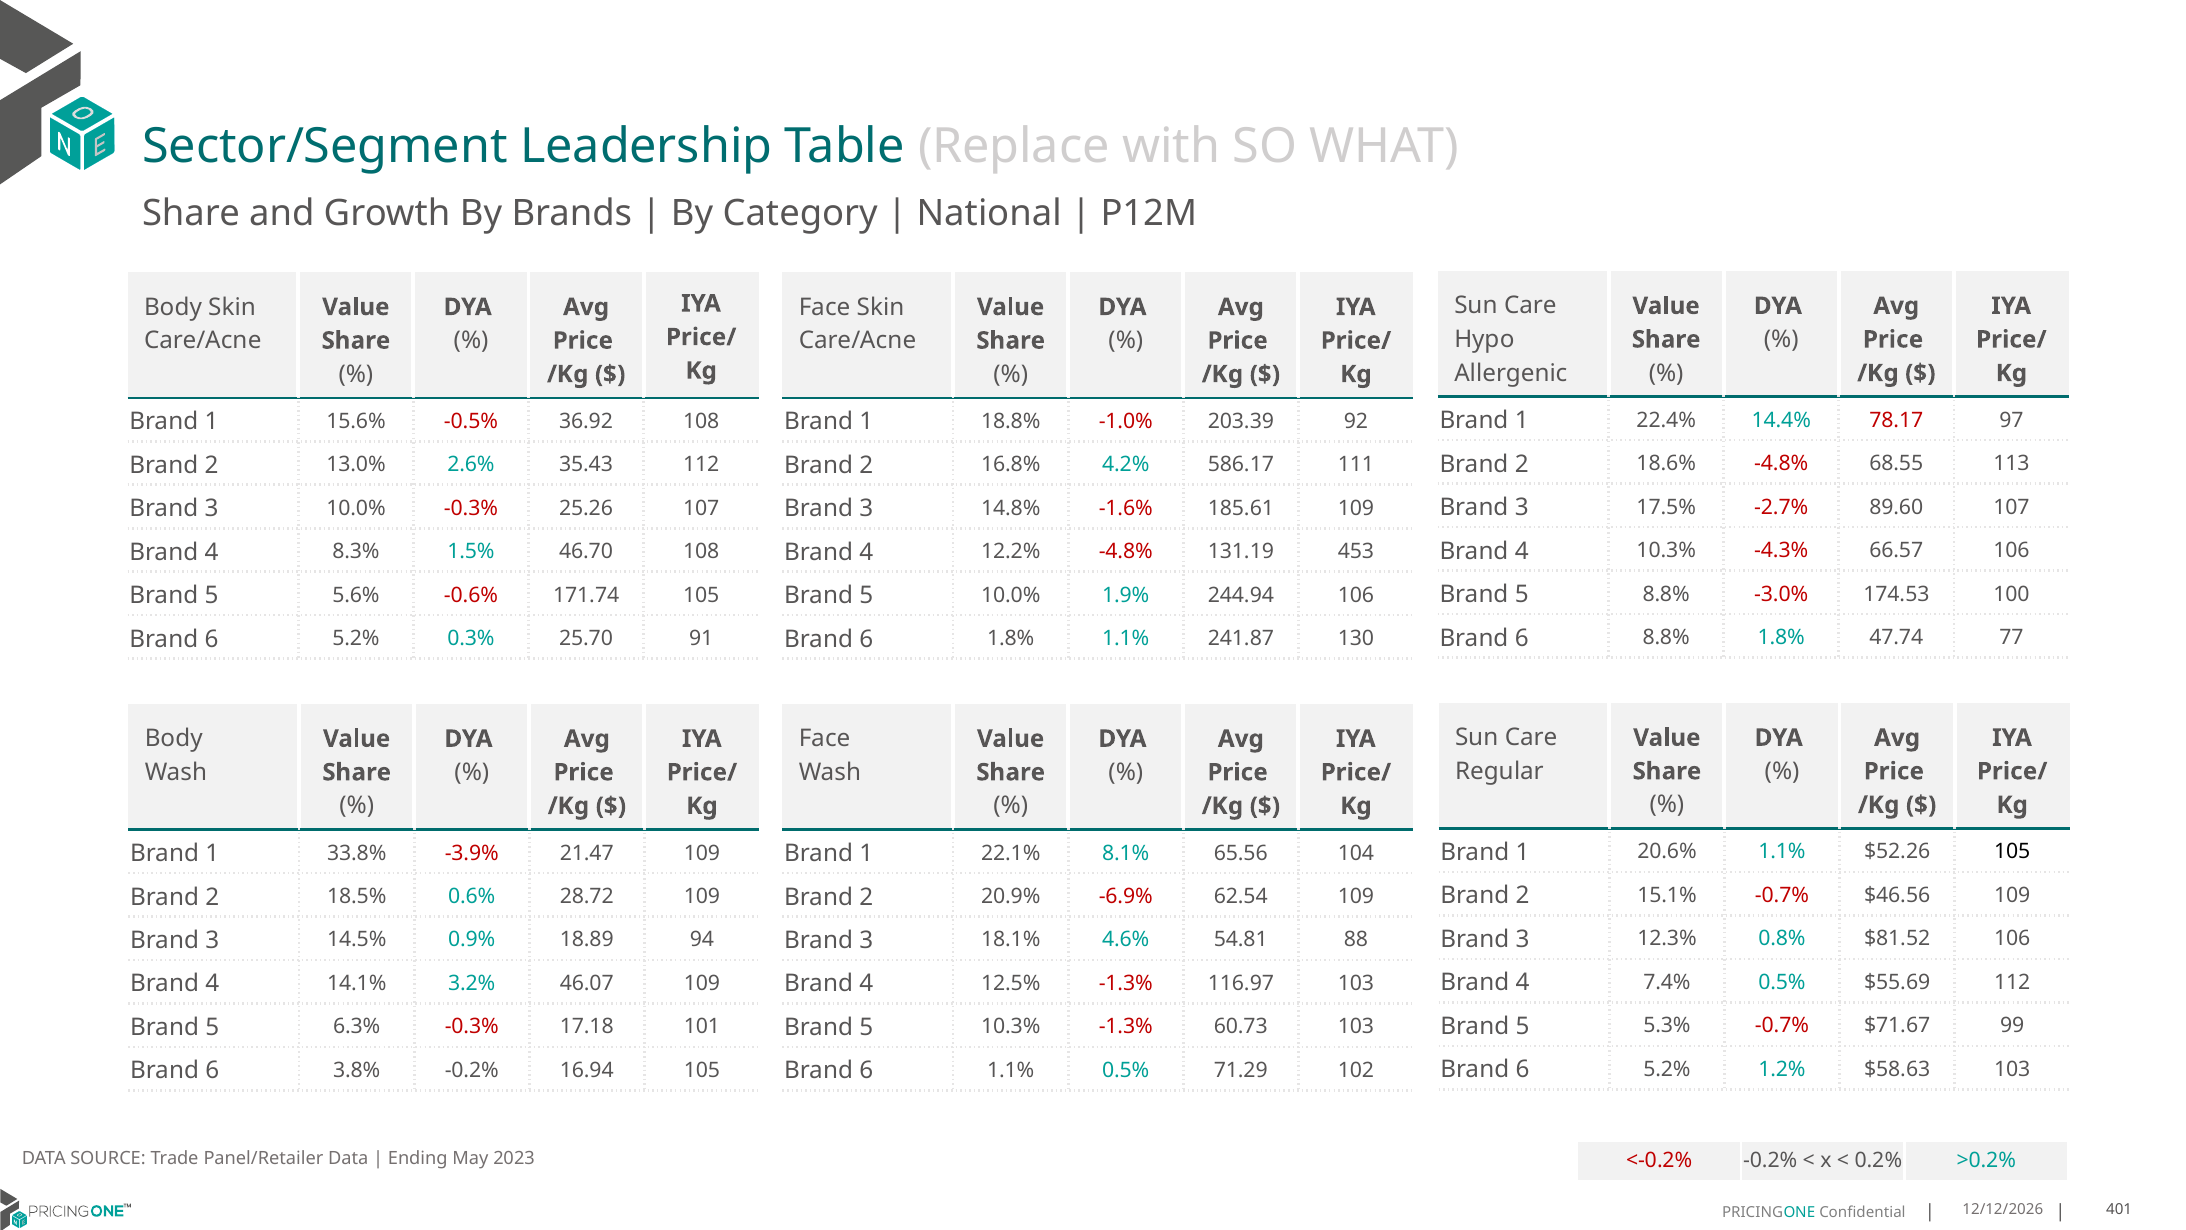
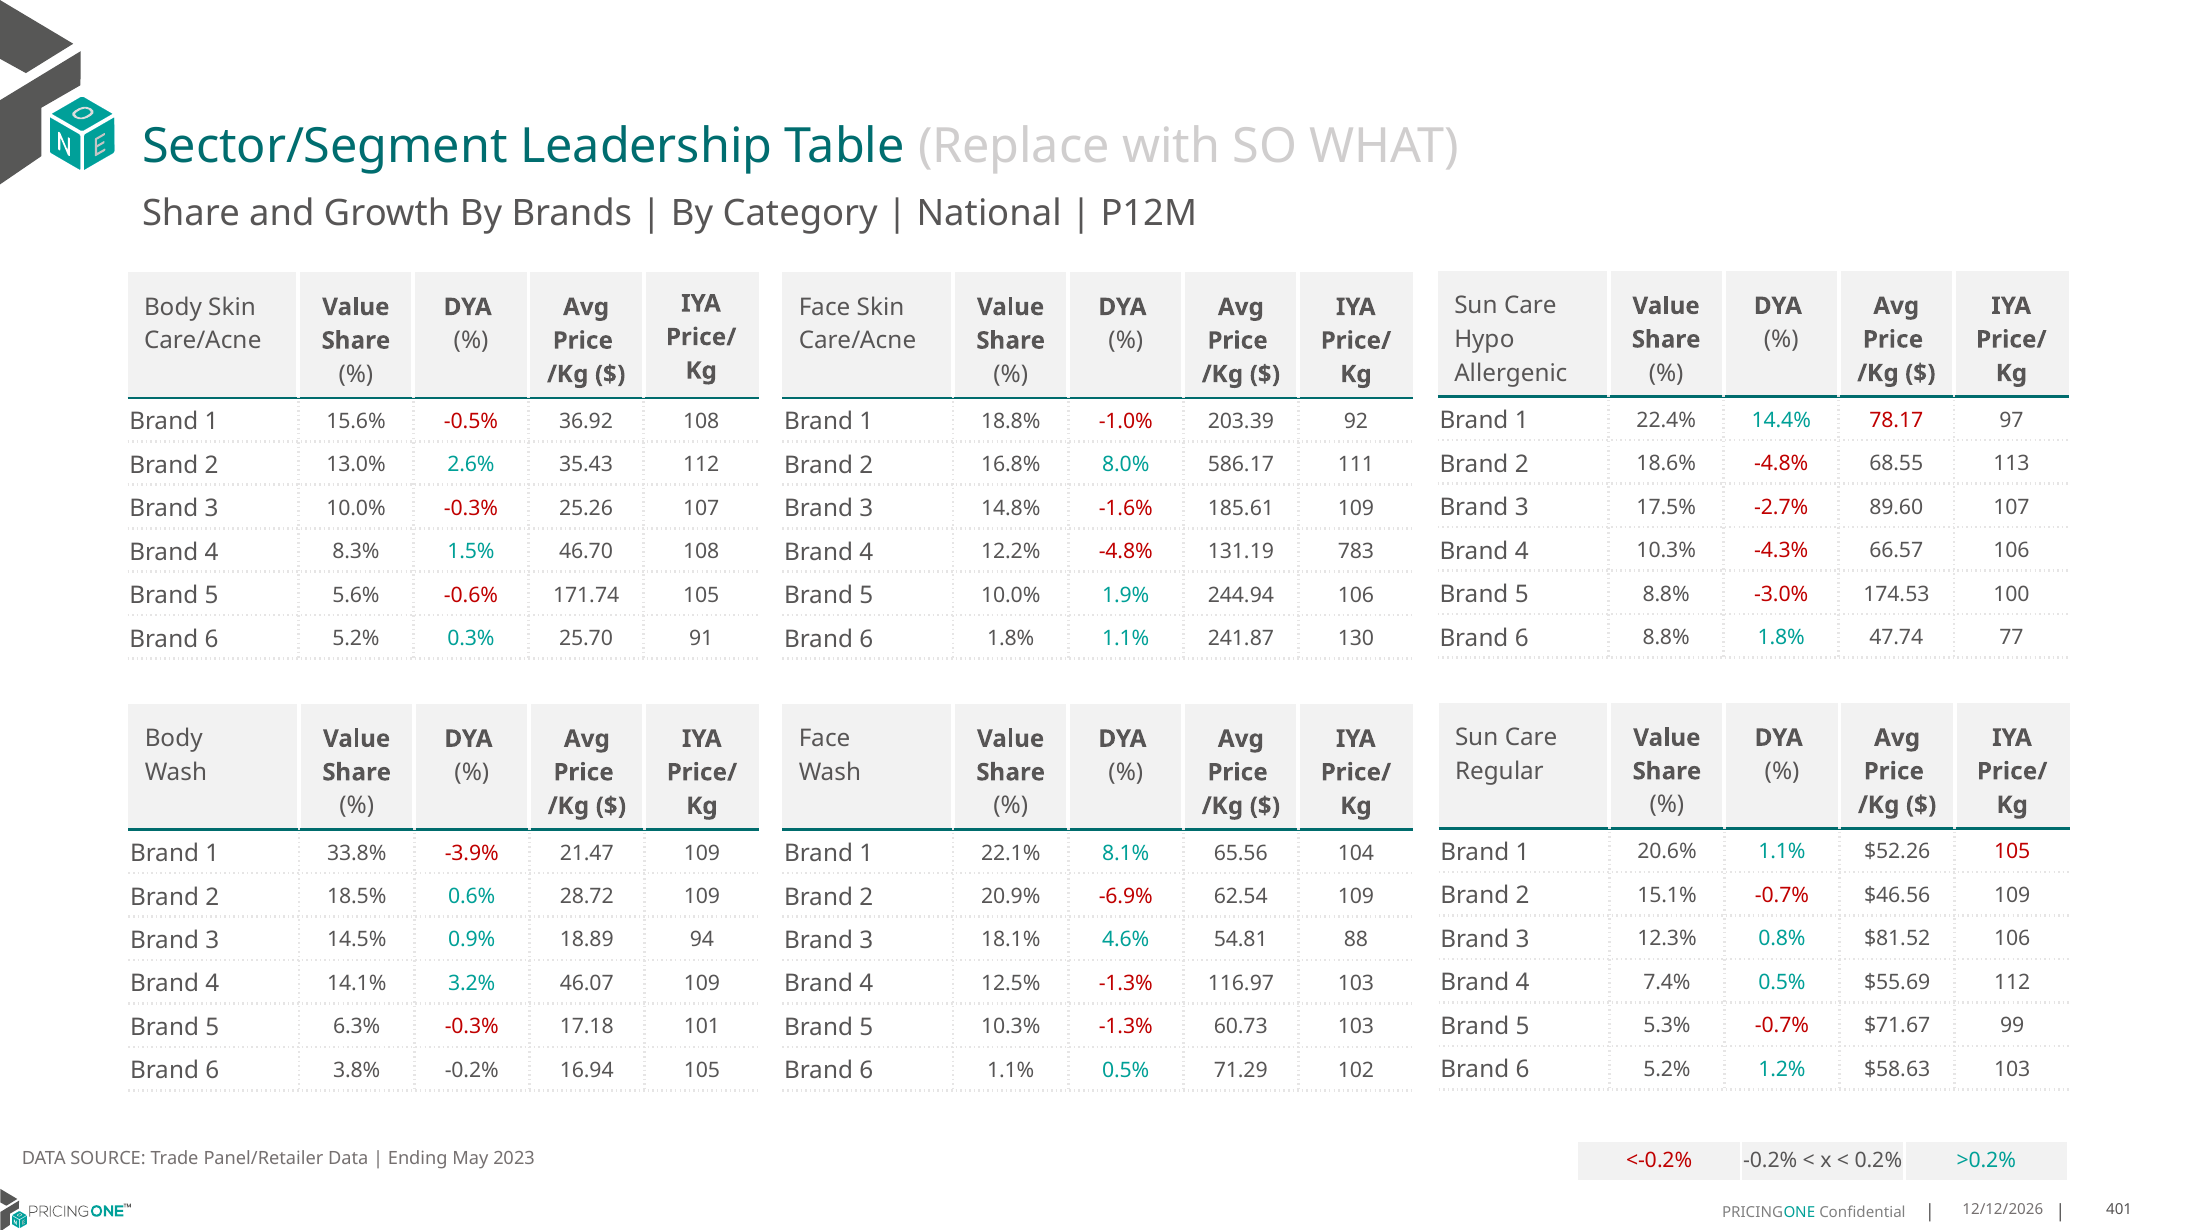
4.2%: 4.2% -> 8.0%
453: 453 -> 783
105 at (2012, 852) colour: black -> red
